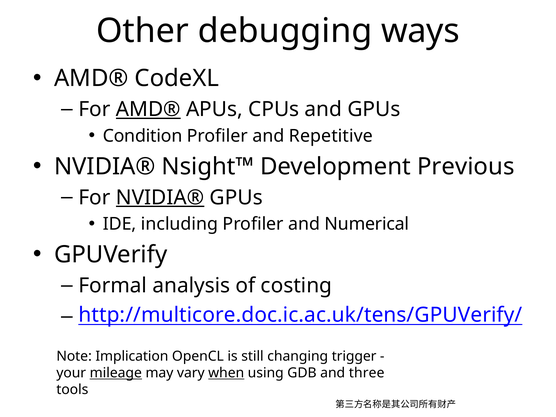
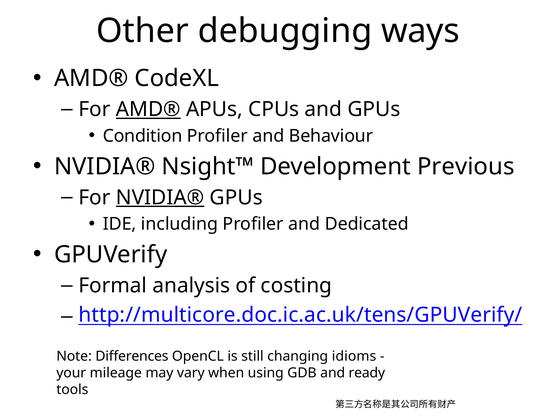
Repetitive: Repetitive -> Behaviour
Numerical: Numerical -> Dedicated
Implication: Implication -> Differences
trigger: trigger -> idioms
mileage underline: present -> none
when underline: present -> none
three: three -> ready
